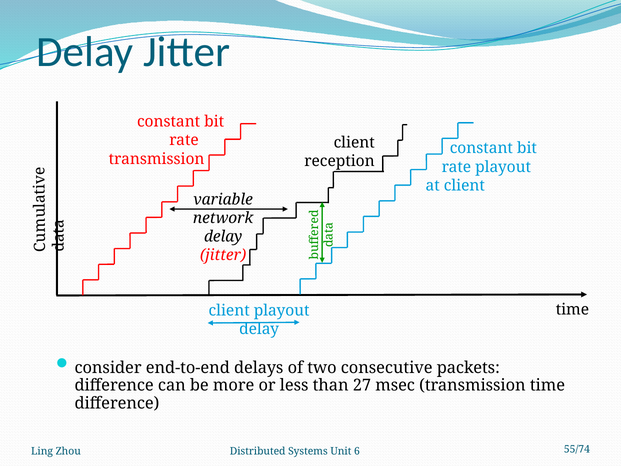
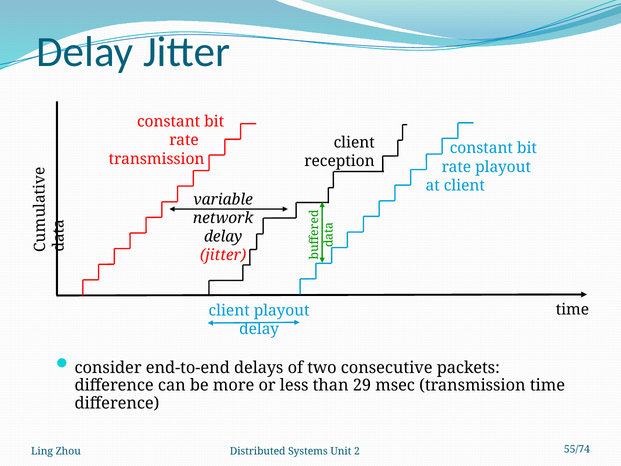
27: 27 -> 29
6: 6 -> 2
